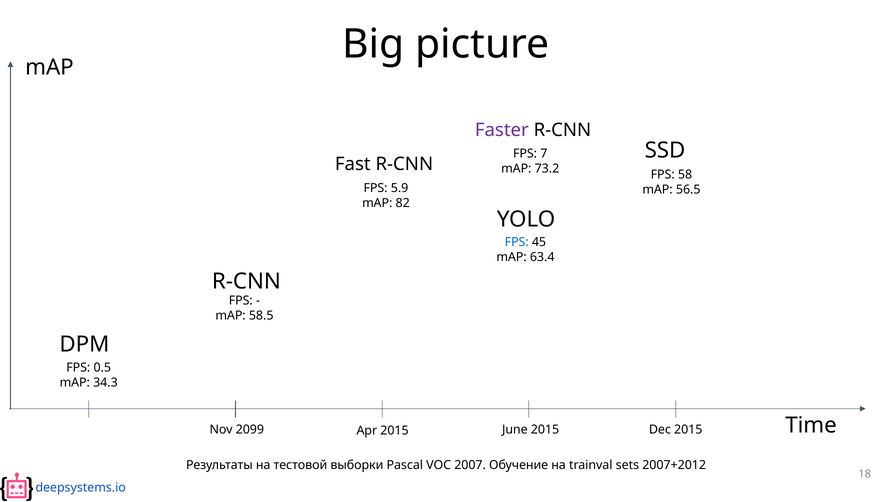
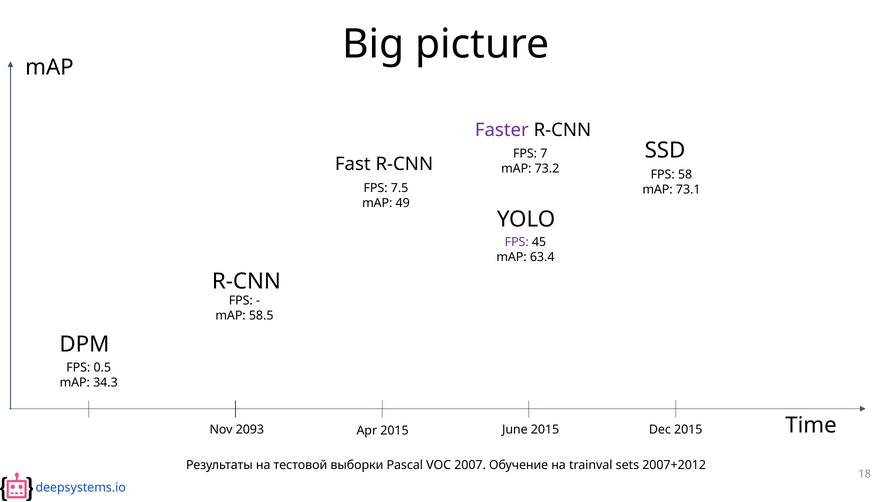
5.9: 5.9 -> 7.5
56.5: 56.5 -> 73.1
82: 82 -> 49
FPS at (517, 242) colour: blue -> purple
2099: 2099 -> 2093
